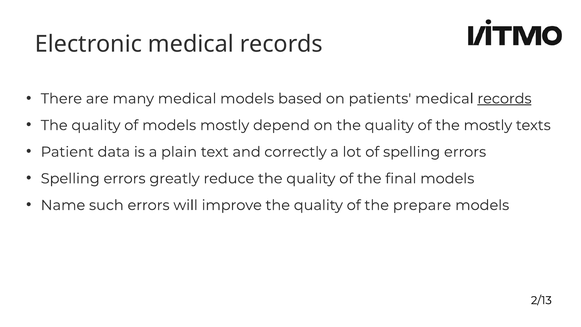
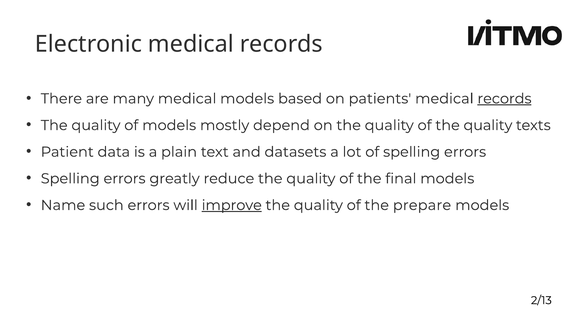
of the mostly: mostly -> quality
correctly: correctly -> datasets
improve underline: none -> present
